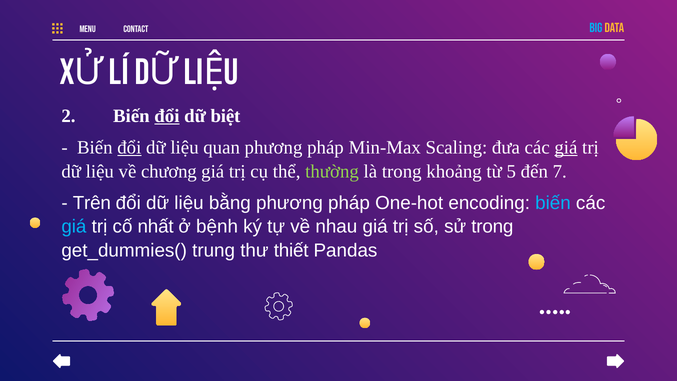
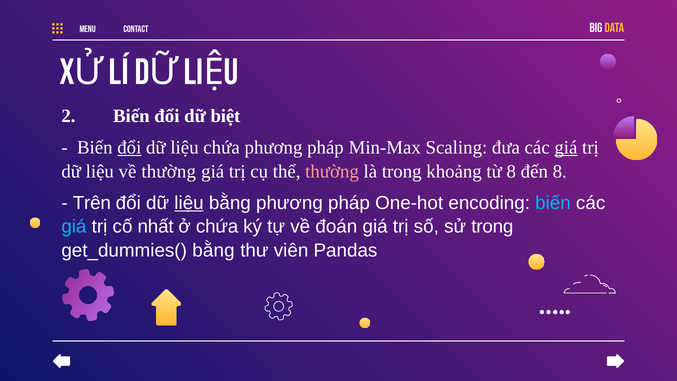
BIG colour: light blue -> white
đổi at (167, 116) underline: present -> none
liệu quan: quan -> chứa
về chương: chương -> thường
thường at (332, 171) colour: light green -> pink
từ 5: 5 -> 8
đến 7: 7 -> 8
liệu at (189, 203) underline: none -> present
ở bệnh: bệnh -> chứa
nhau: nhau -> đoán
trung at (214, 251): trung -> bằng
thiết: thiết -> viên
